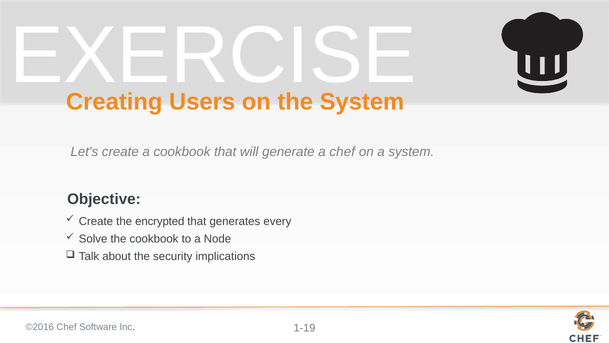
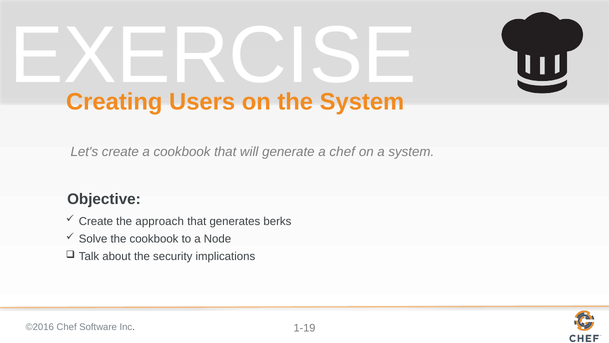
encrypted: encrypted -> approach
every: every -> berks
